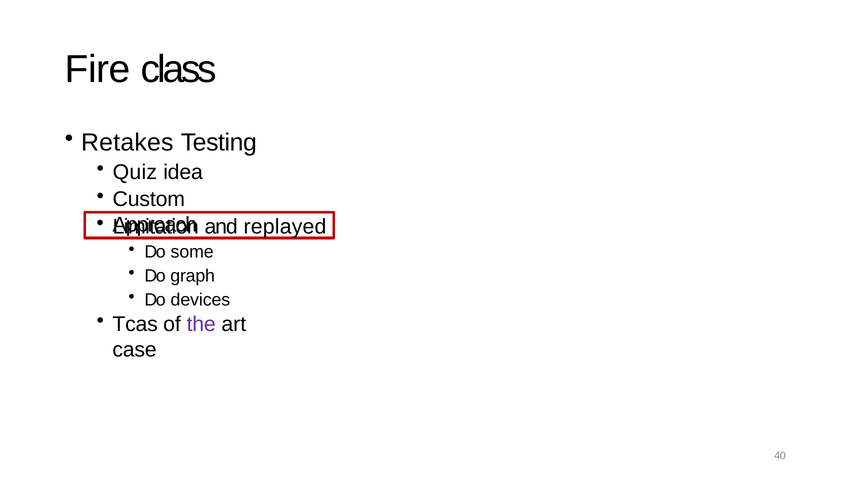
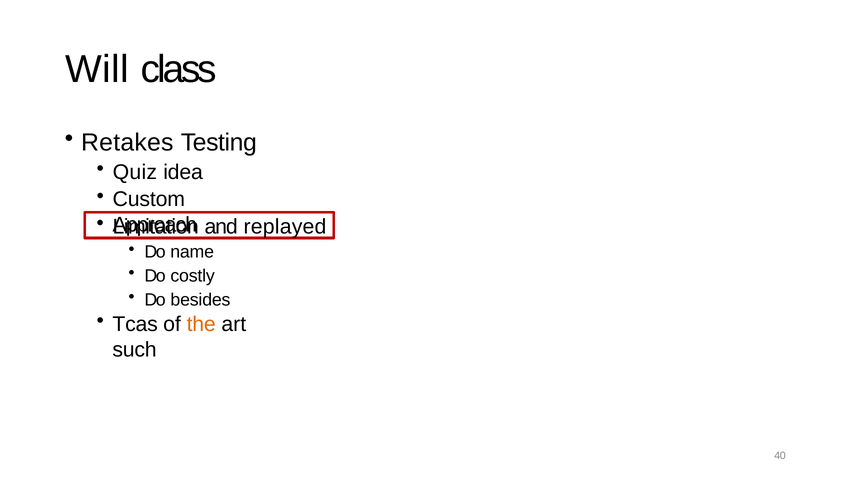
Fire: Fire -> Will
some: some -> name
graph: graph -> costly
devices: devices -> besides
the colour: purple -> orange
case: case -> such
